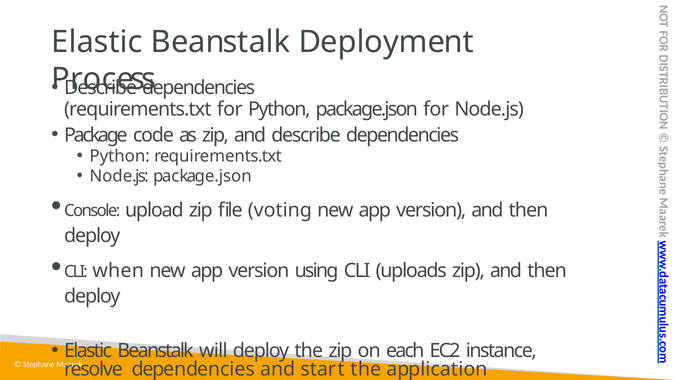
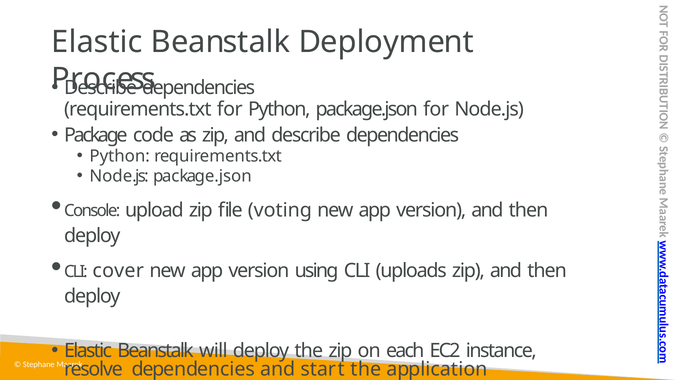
when: when -> cover
